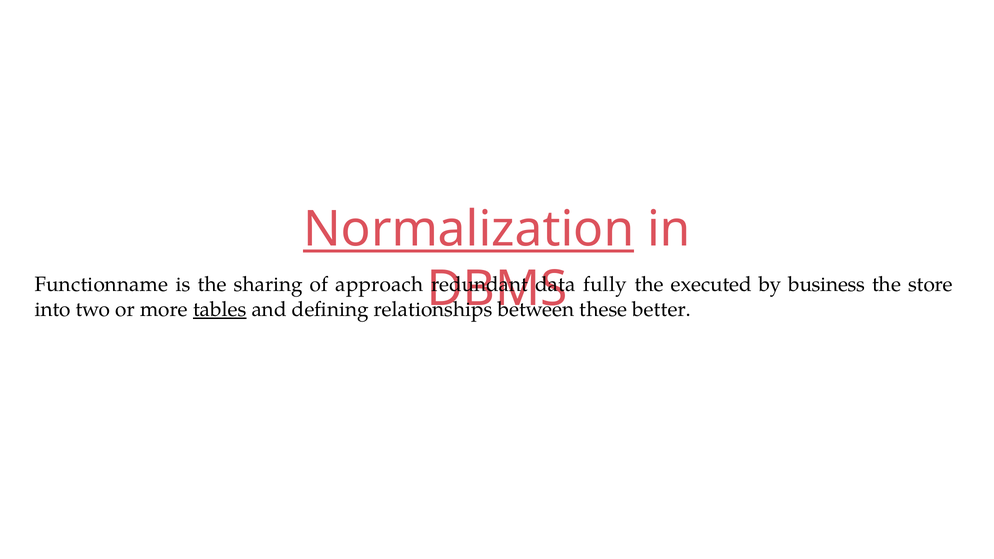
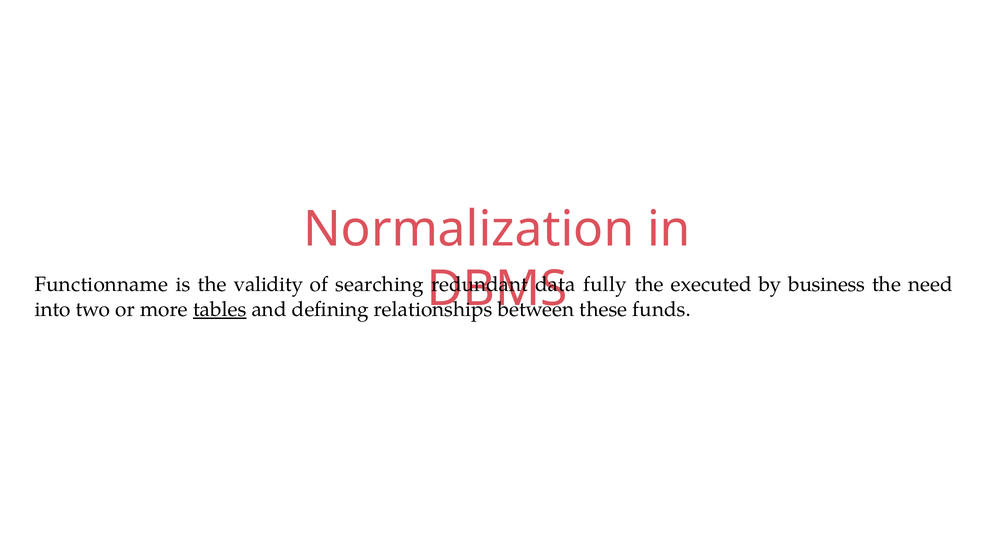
Normalization underline: present -> none
sharing: sharing -> validity
approach: approach -> searching
store: store -> need
better: better -> funds
